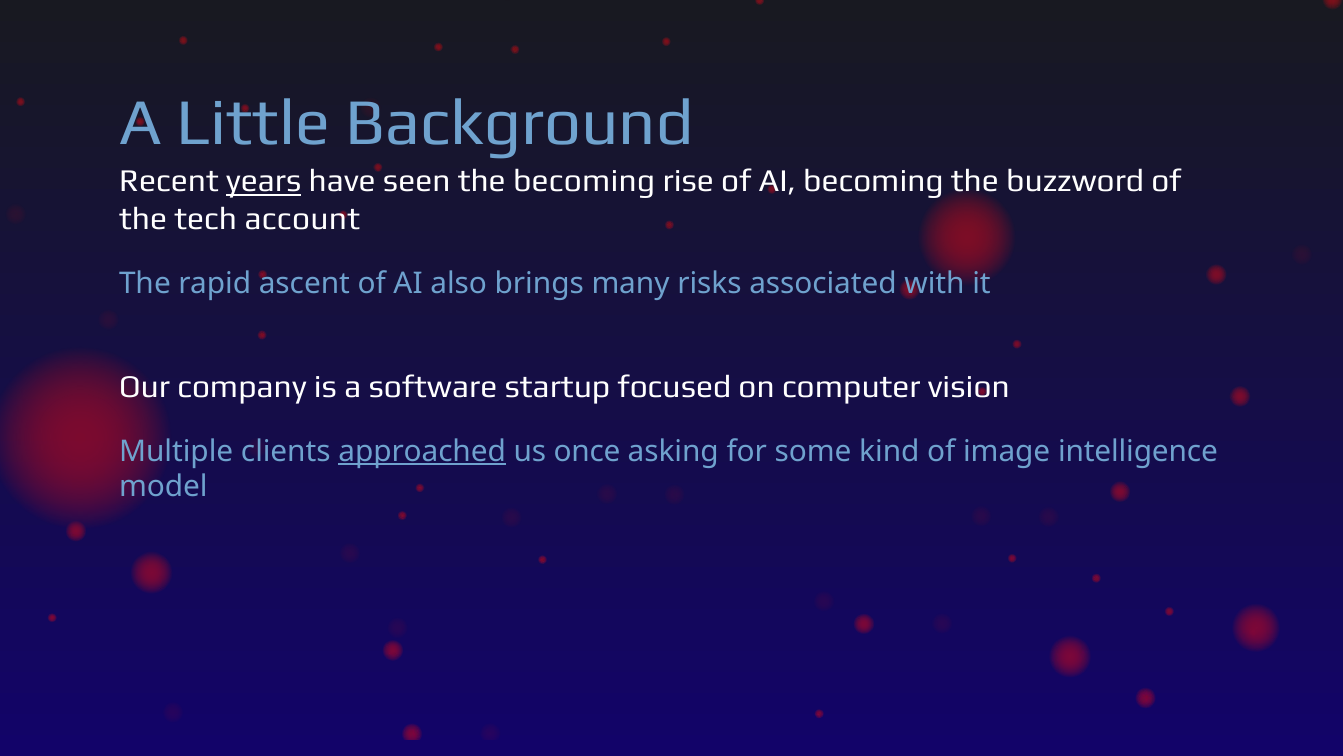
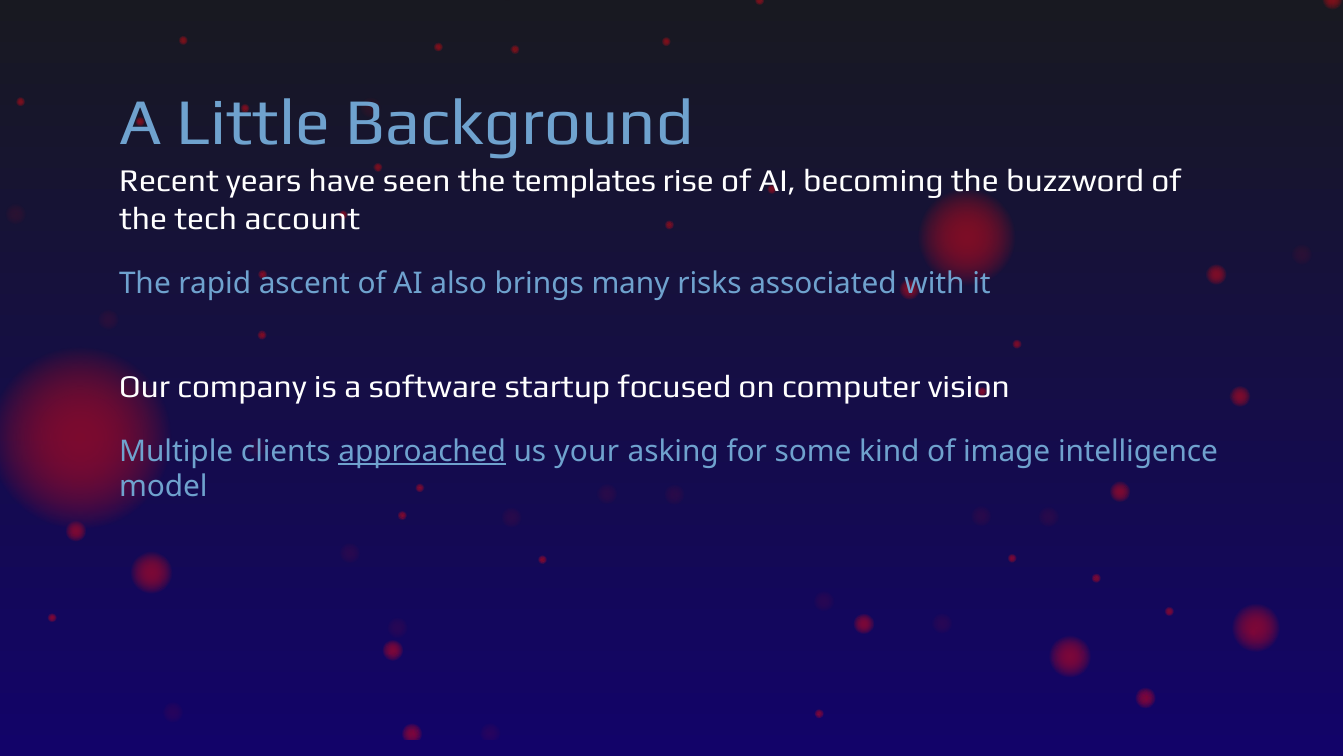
years underline: present -> none
the becoming: becoming -> templates
once: once -> your
